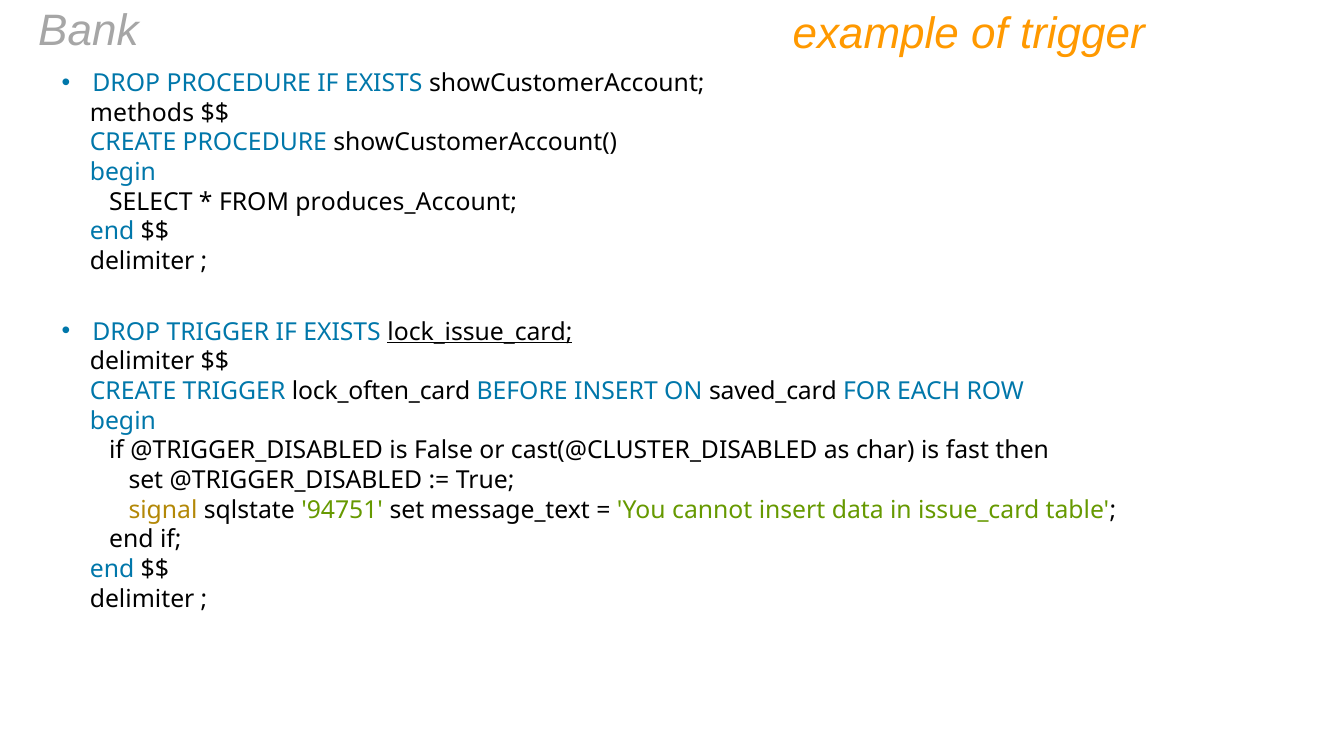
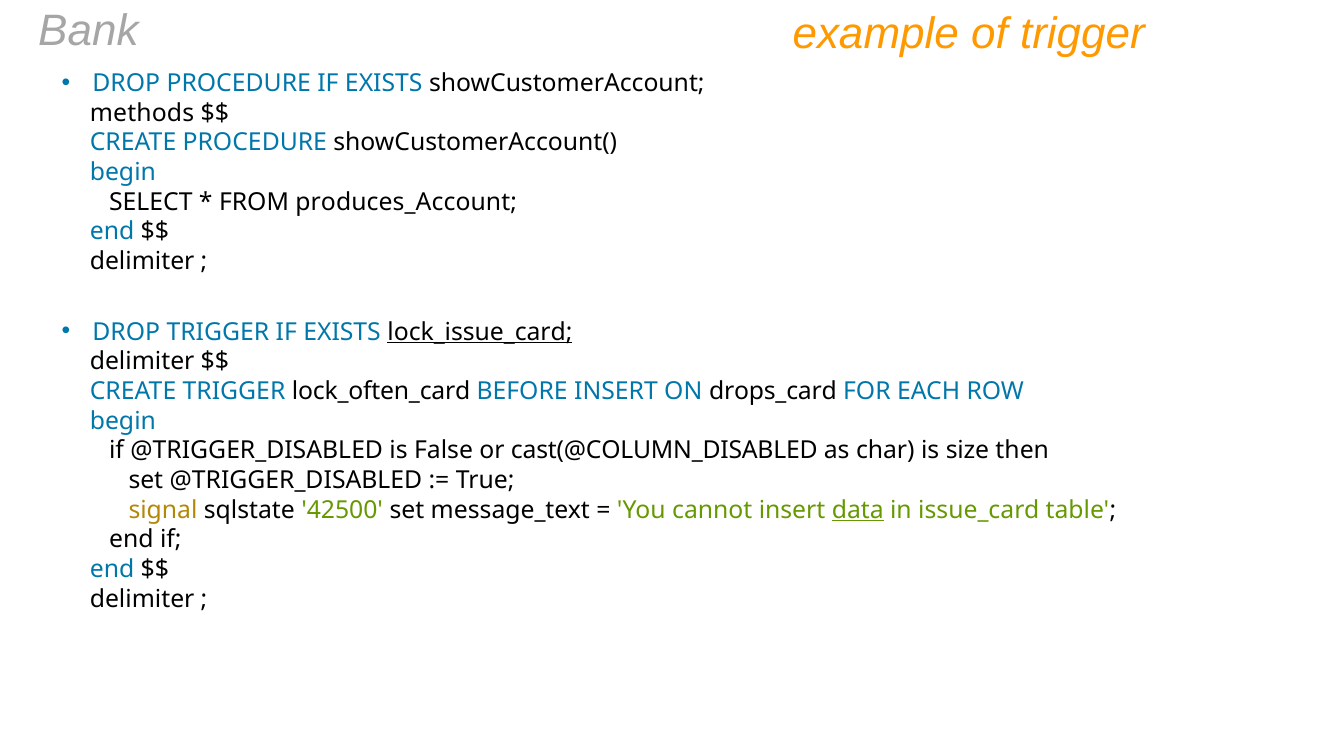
saved_card: saved_card -> drops_card
cast(@CLUSTER_DISABLED: cast(@CLUSTER_DISABLED -> cast(@COLUMN_DISABLED
fast: fast -> size
94751: 94751 -> 42500
data underline: none -> present
